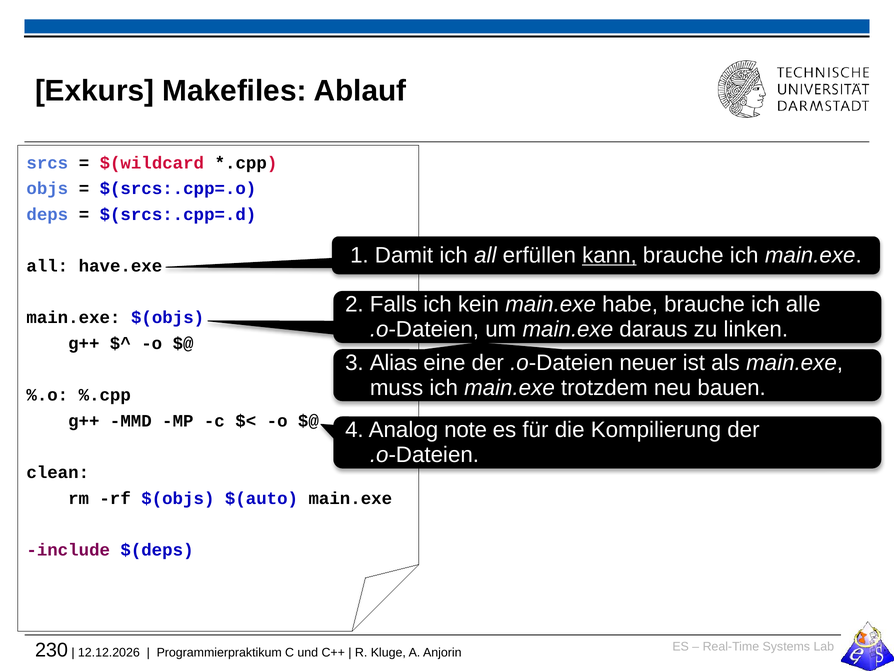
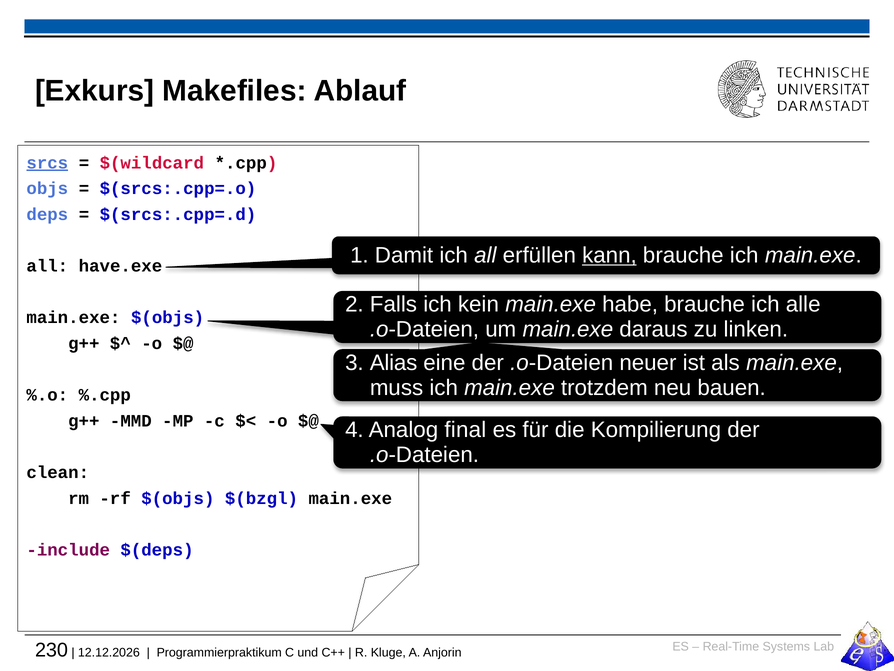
srcs underline: none -> present
note: note -> final
$(auto: $(auto -> $(bzgl
